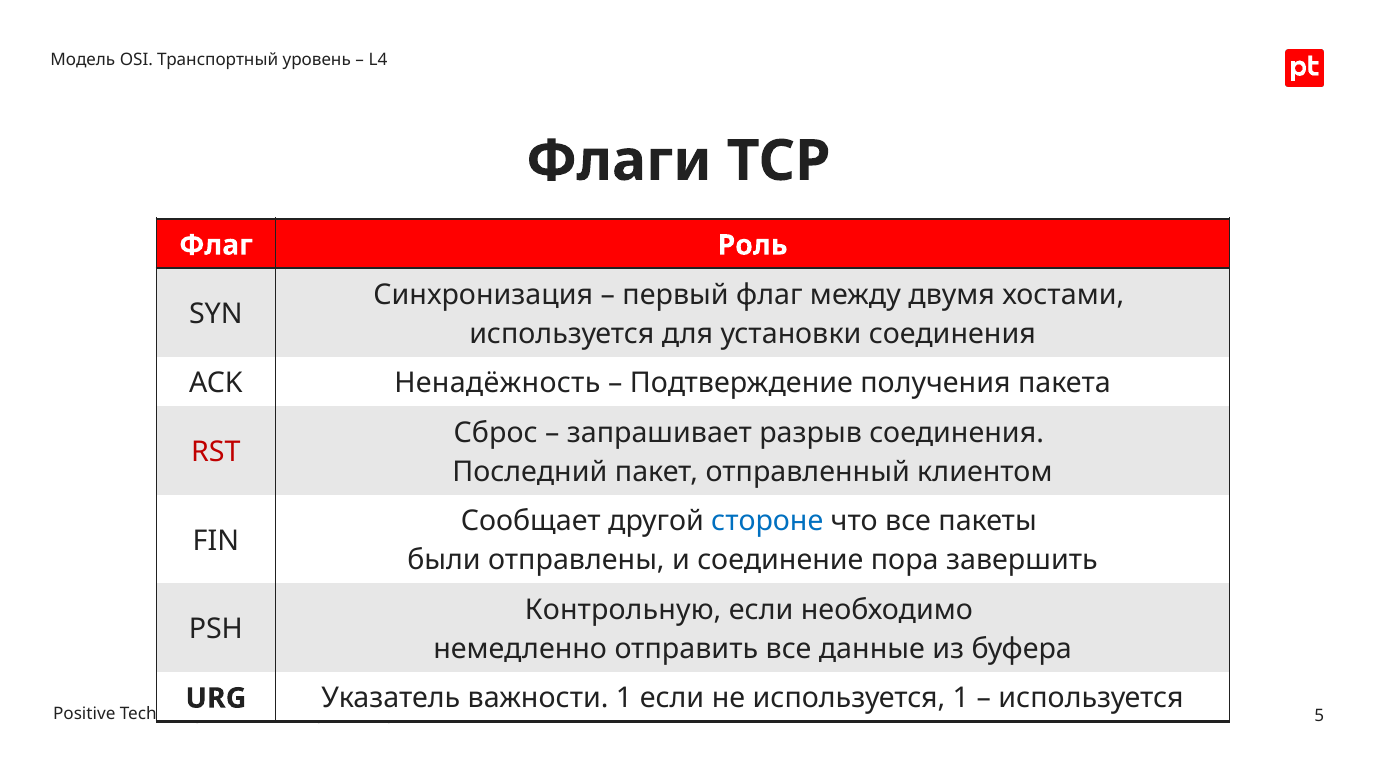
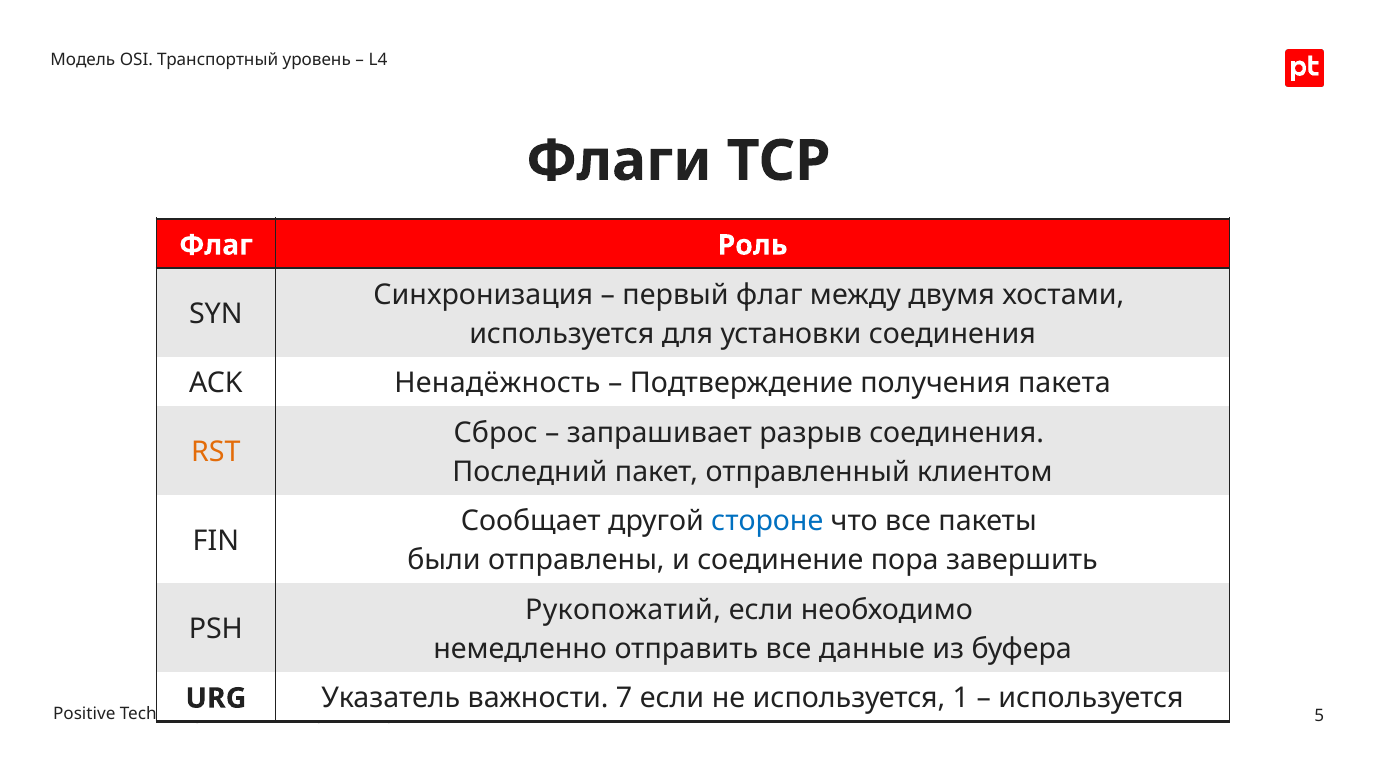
RST colour: red -> orange
Контрольную: Контрольную -> Рукопожатий
важности 1: 1 -> 7
